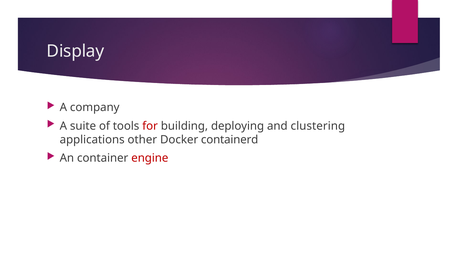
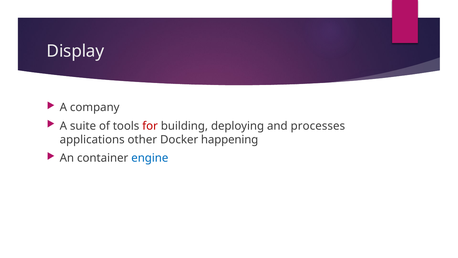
clustering: clustering -> processes
containerd: containerd -> happening
engine colour: red -> blue
